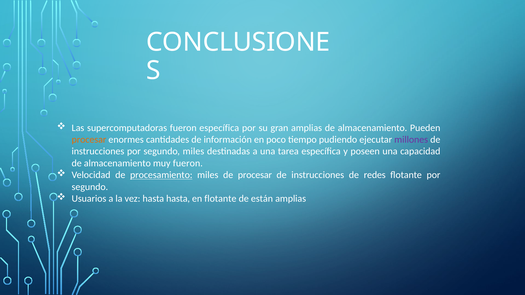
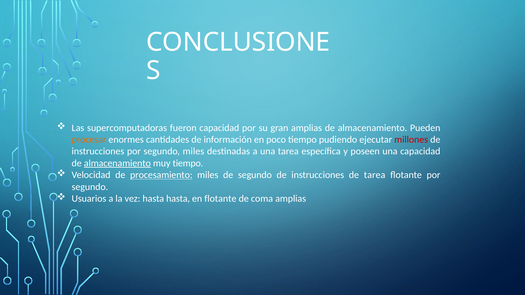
fueron específica: específica -> capacidad
millones colour: purple -> red
almacenamiento at (117, 163) underline: none -> present
muy fueron: fueron -> tiempo
de procesar: procesar -> segundo
de redes: redes -> tarea
están: están -> coma
